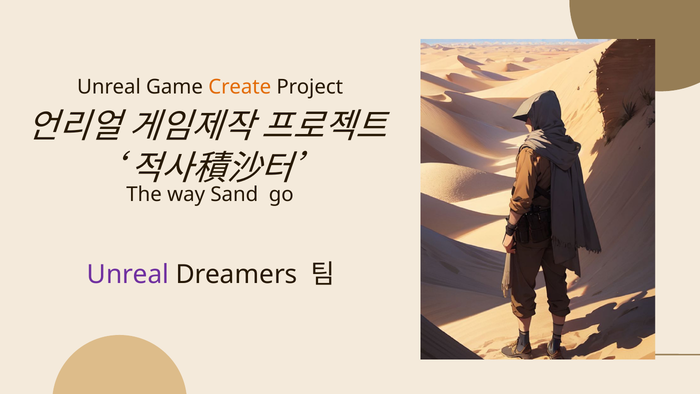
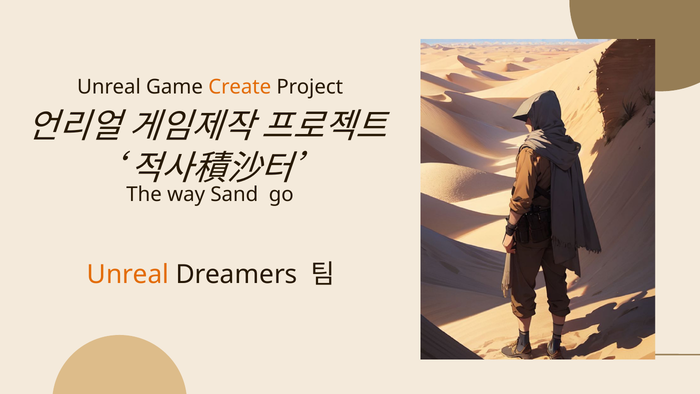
Unreal at (128, 275) colour: purple -> orange
